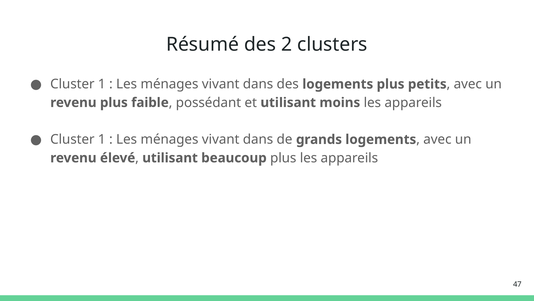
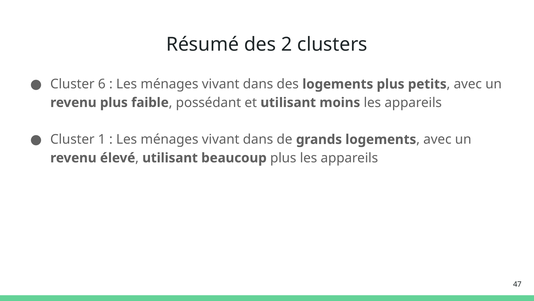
1 at (102, 84): 1 -> 6
